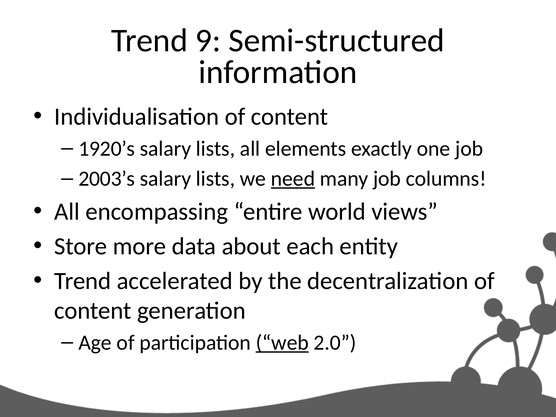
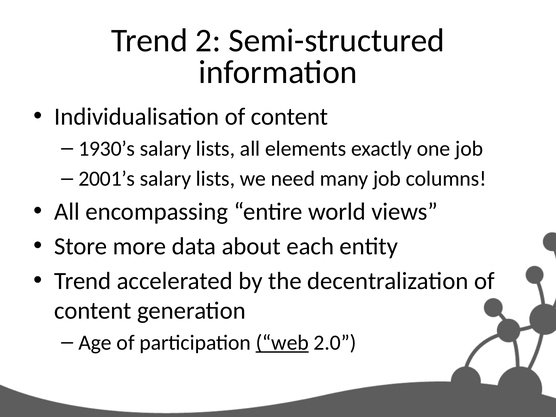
9: 9 -> 2
1920’s: 1920’s -> 1930’s
2003’s: 2003’s -> 2001’s
need underline: present -> none
